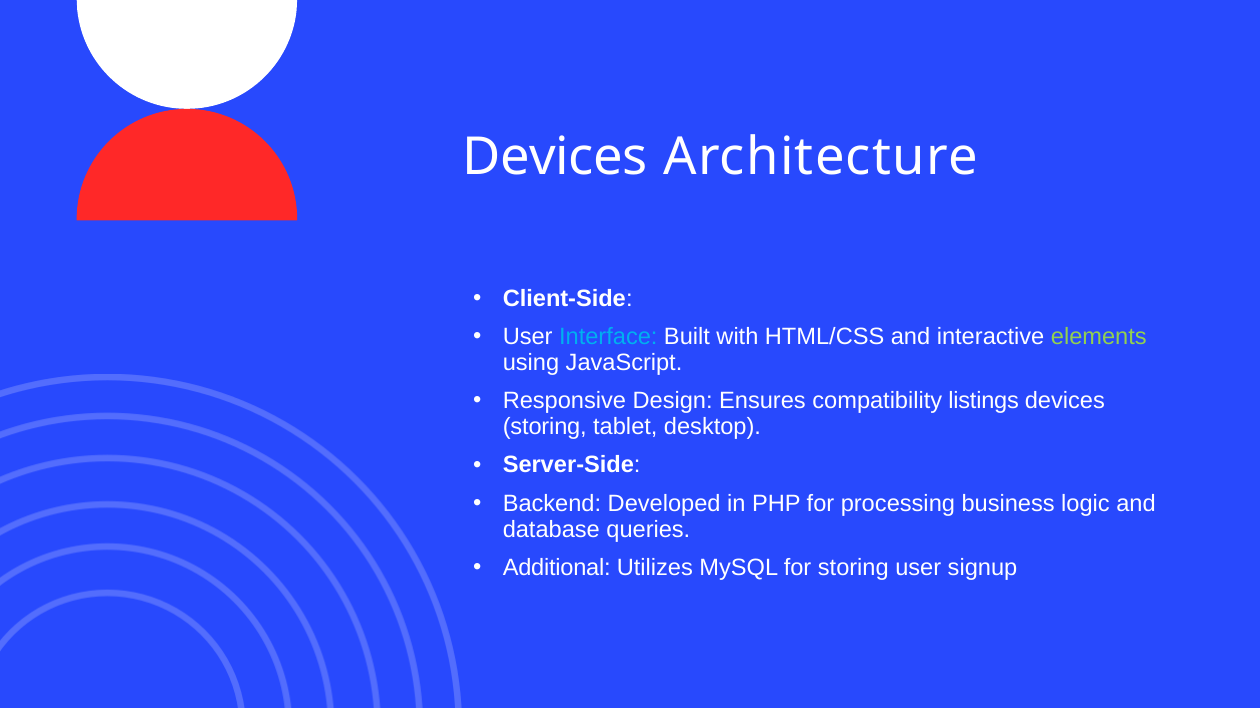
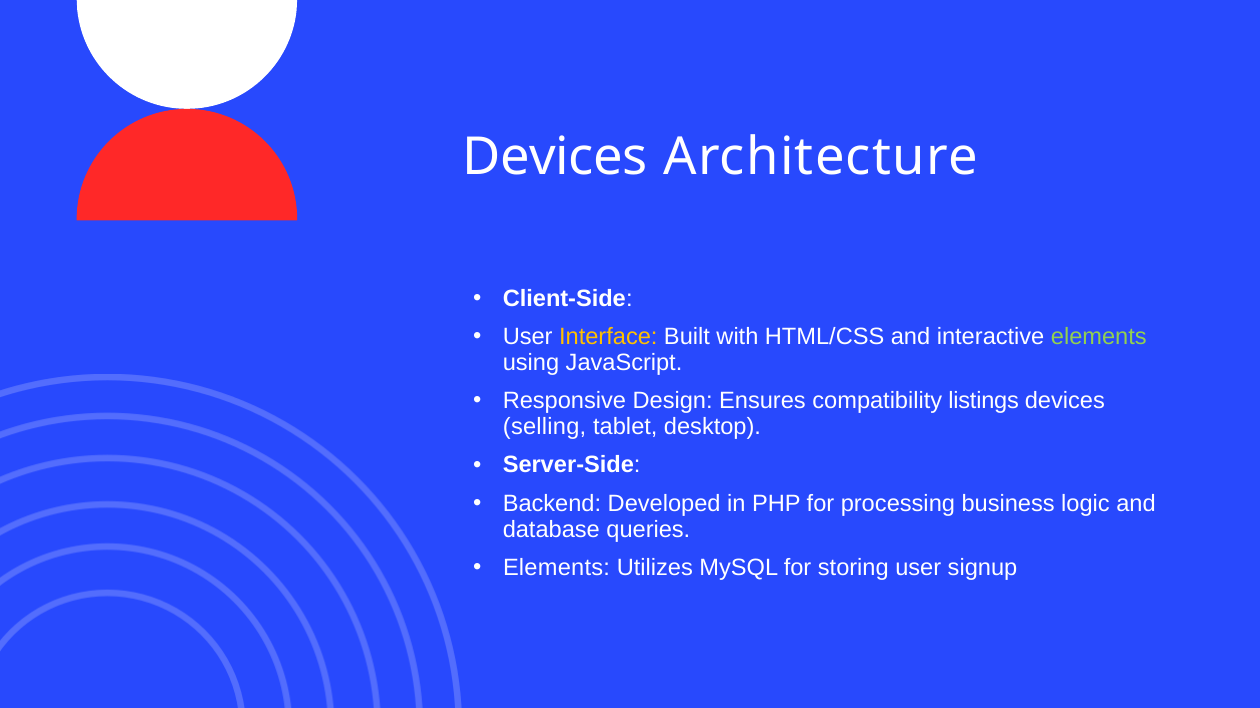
Interface colour: light blue -> yellow
storing at (545, 427): storing -> selling
Additional at (557, 568): Additional -> Elements
